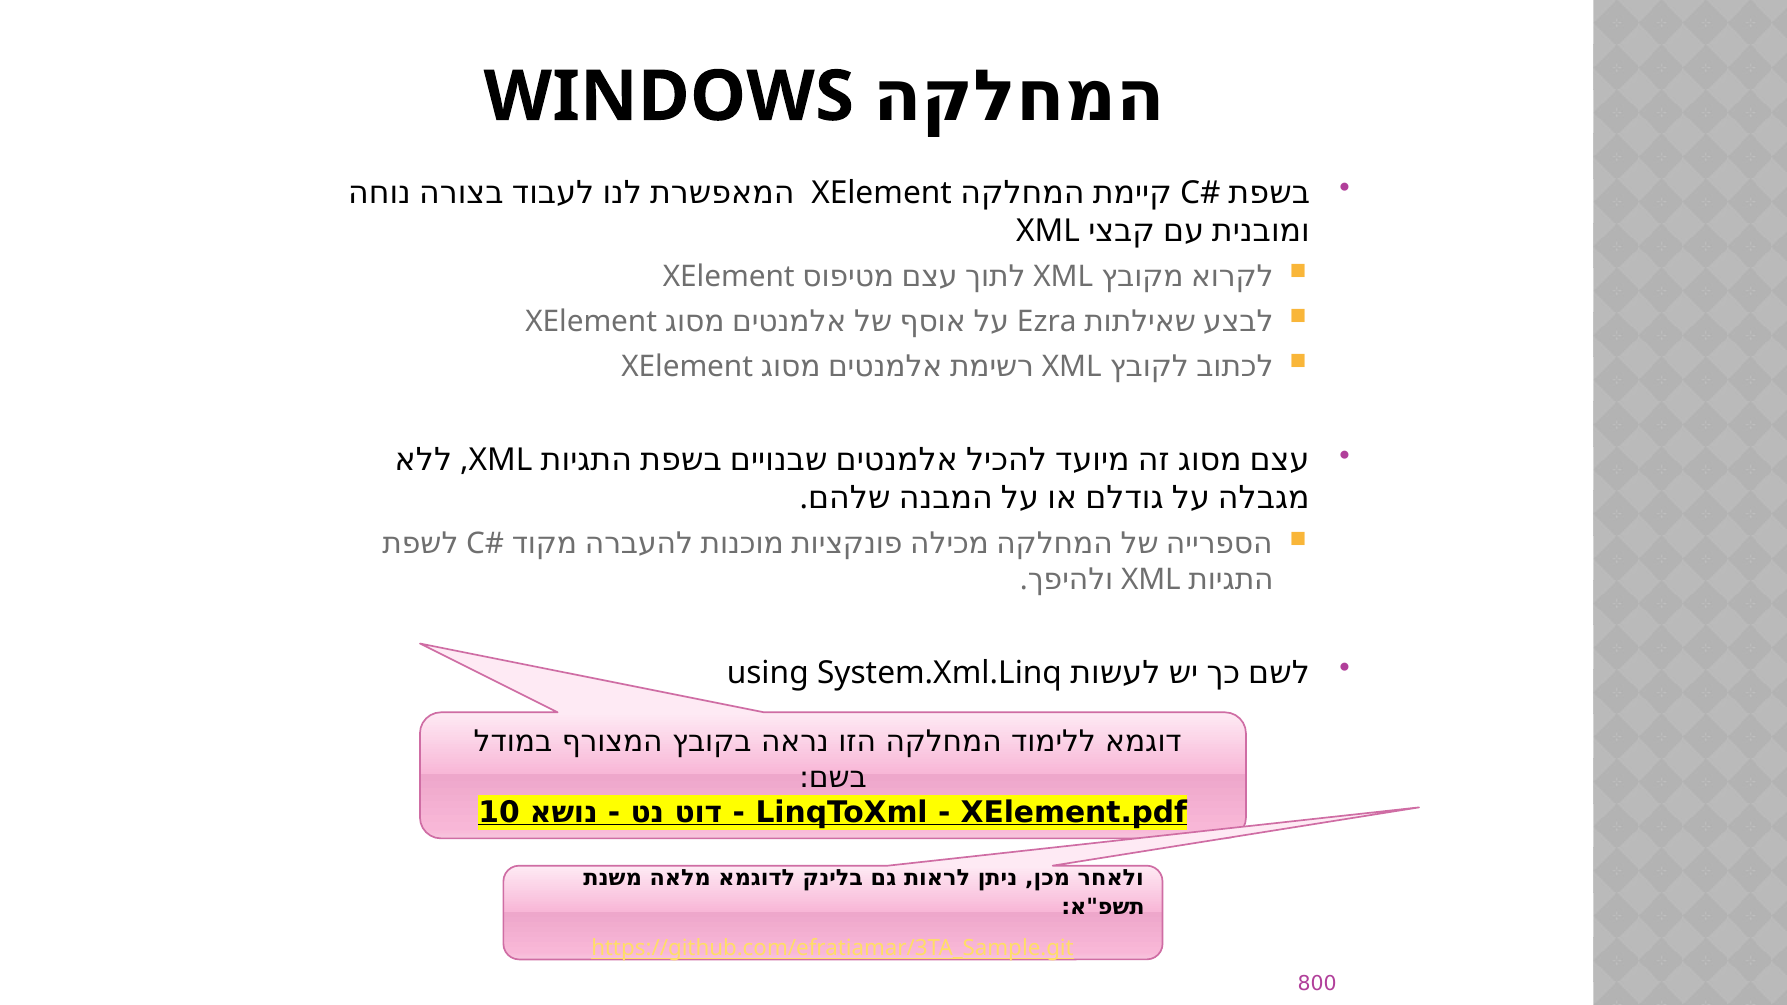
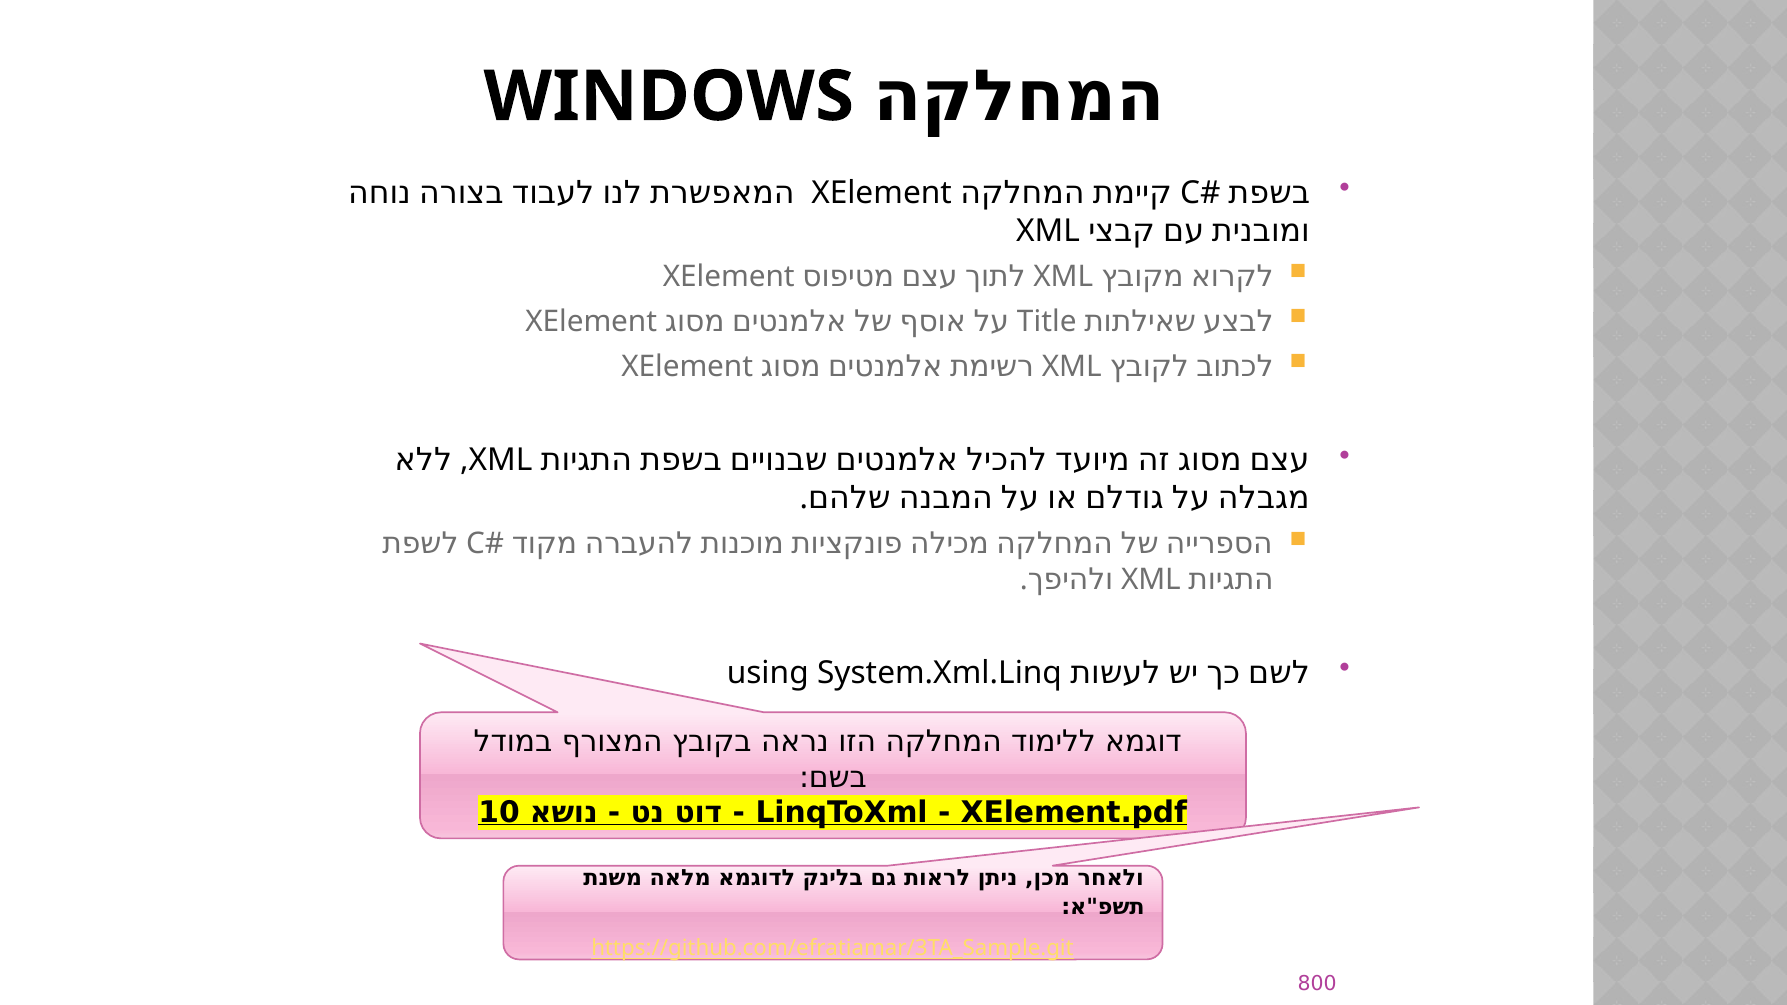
Ezra: Ezra -> Title
